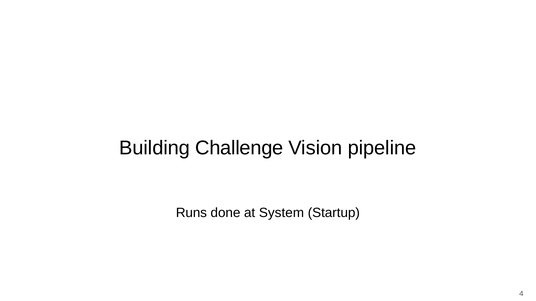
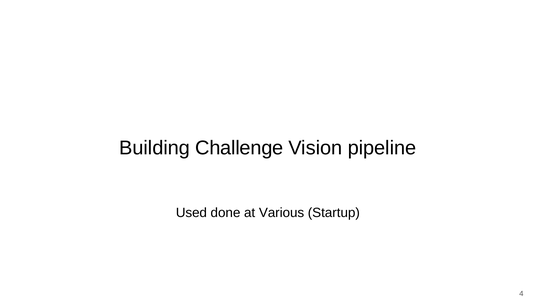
Runs: Runs -> Used
System: System -> Various
